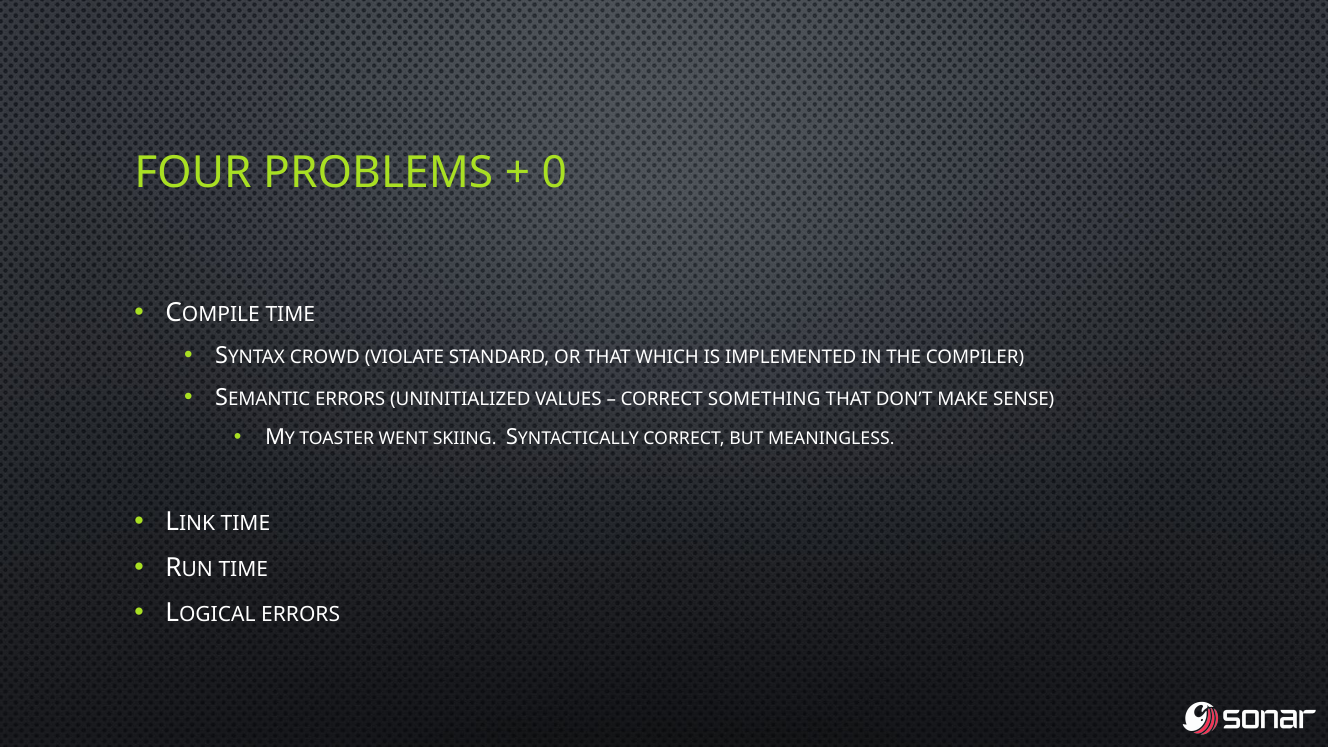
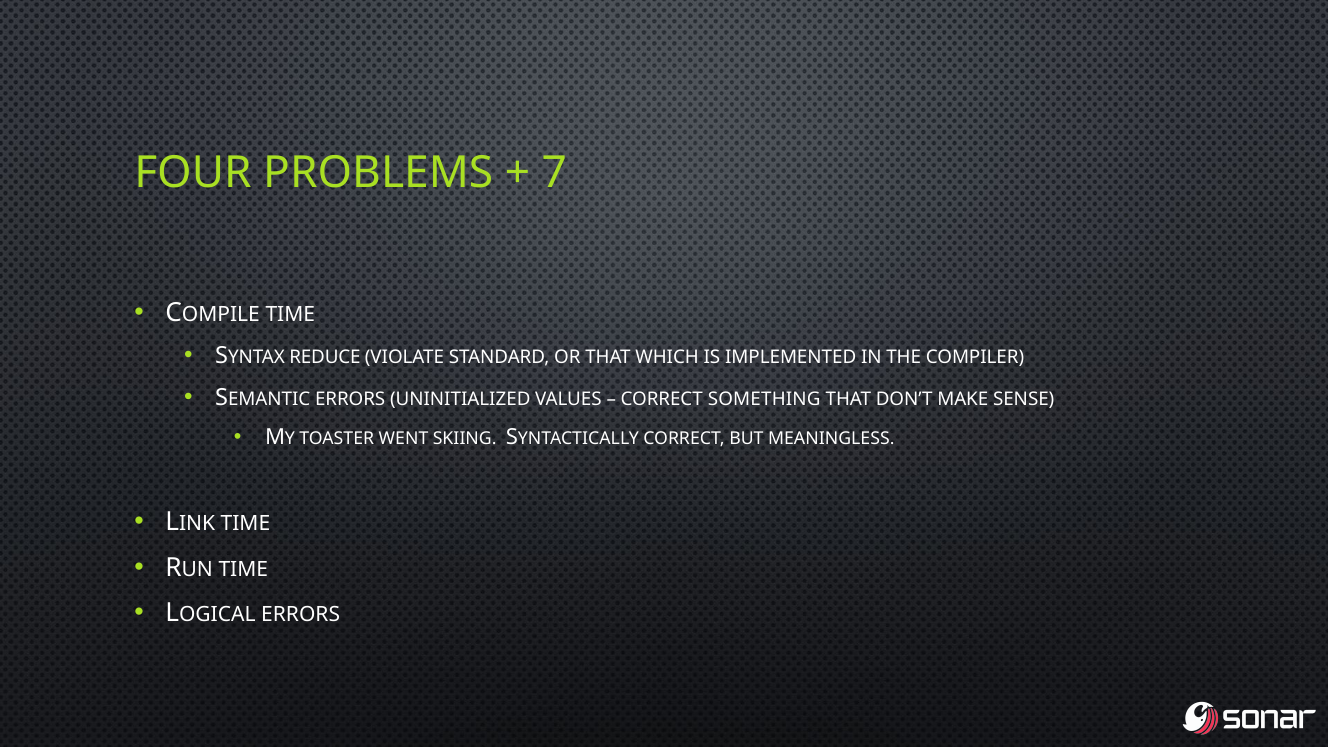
0: 0 -> 7
CROWD: CROWD -> REDUCE
